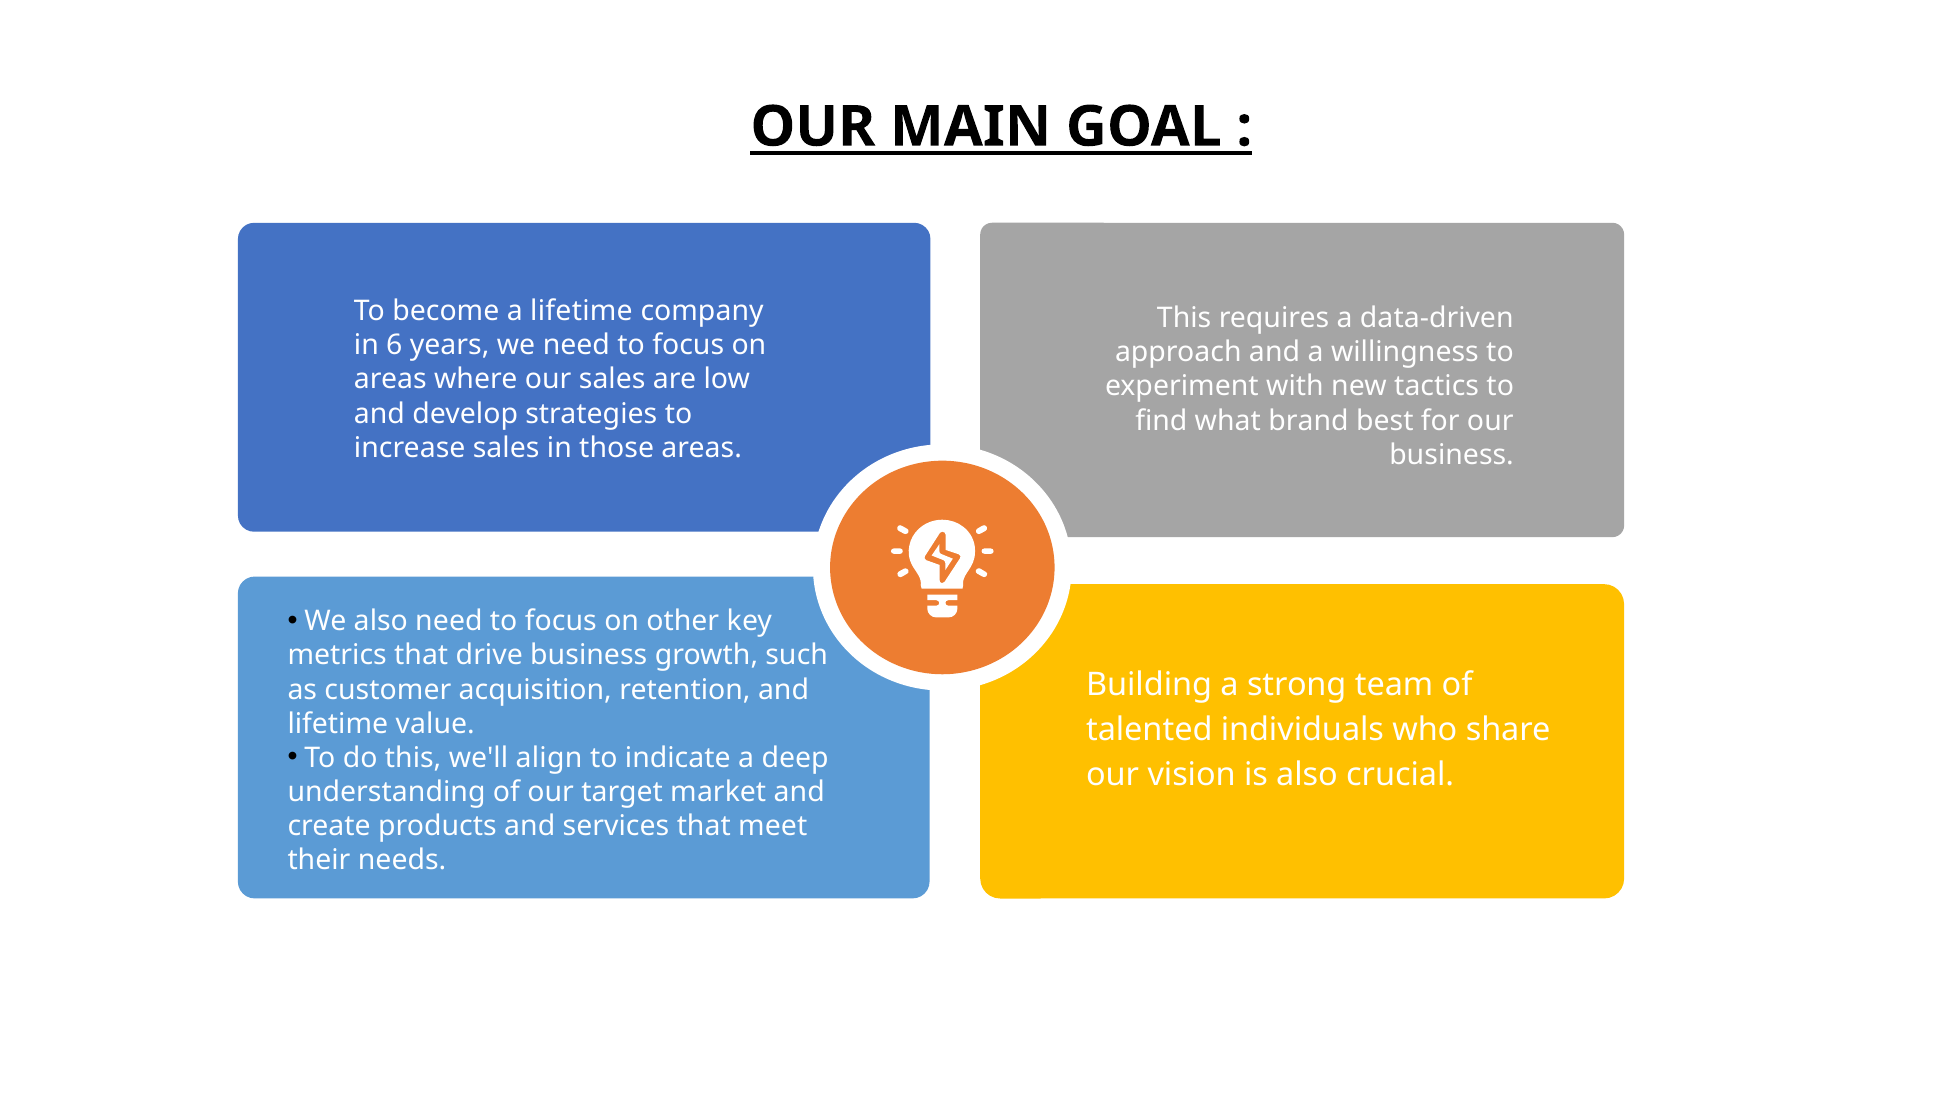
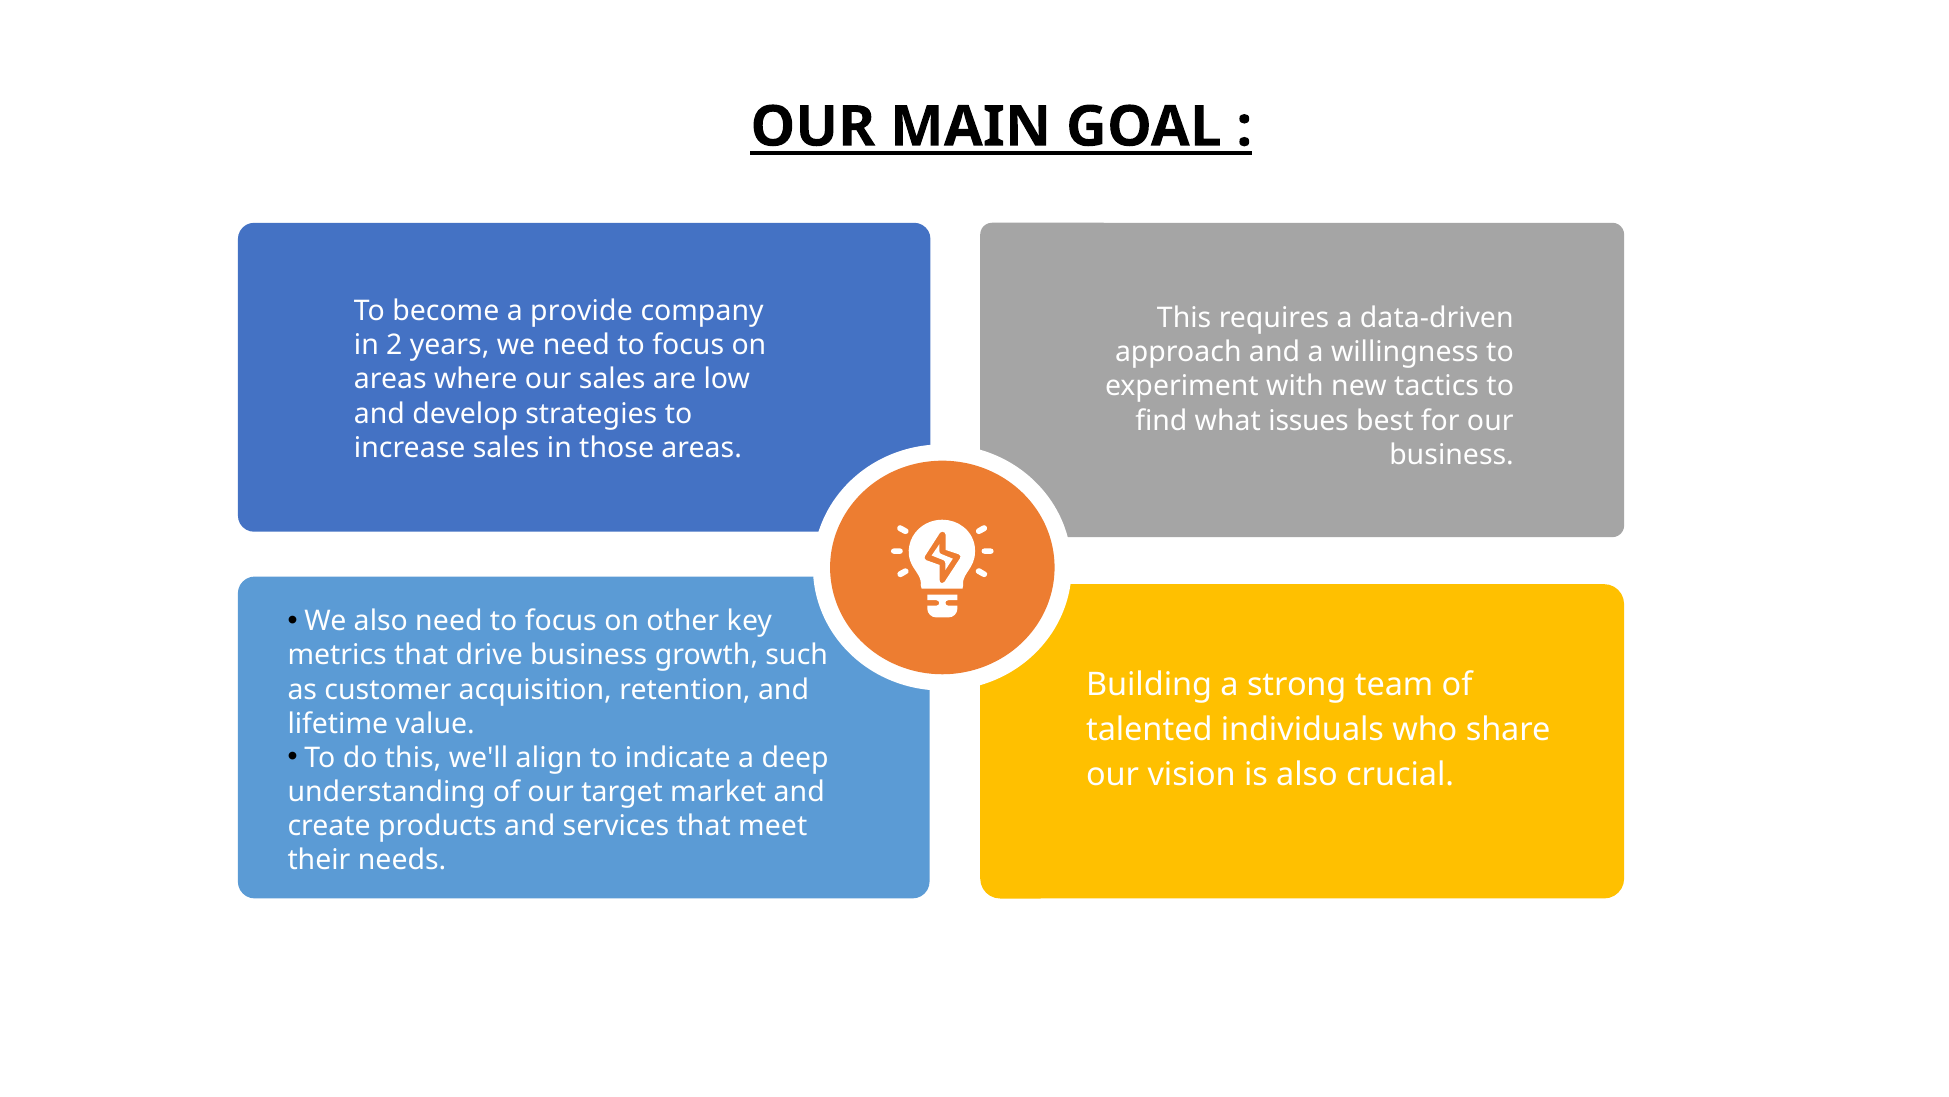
a lifetime: lifetime -> provide
6: 6 -> 2
brand: brand -> issues
